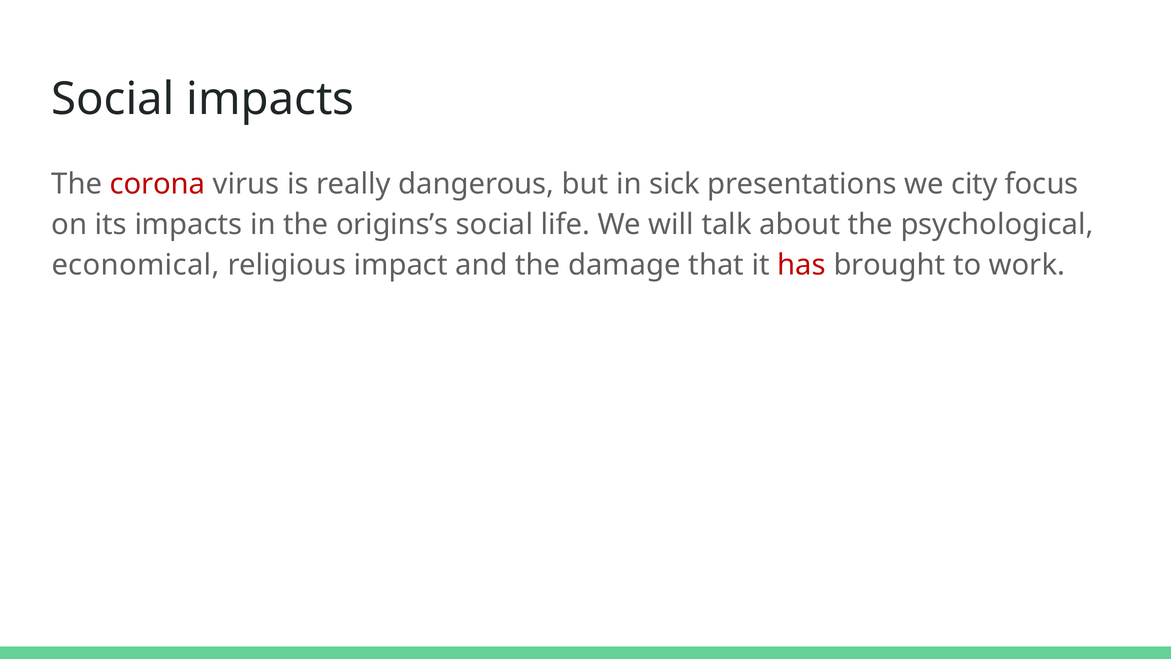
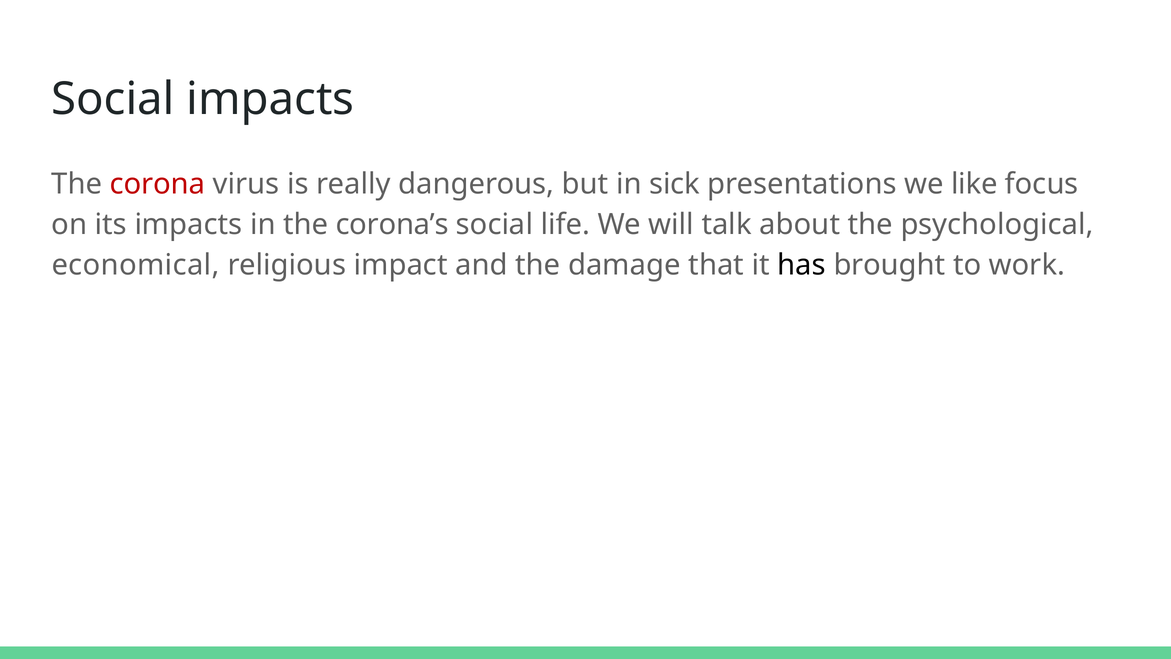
city: city -> like
origins’s: origins’s -> corona’s
has colour: red -> black
